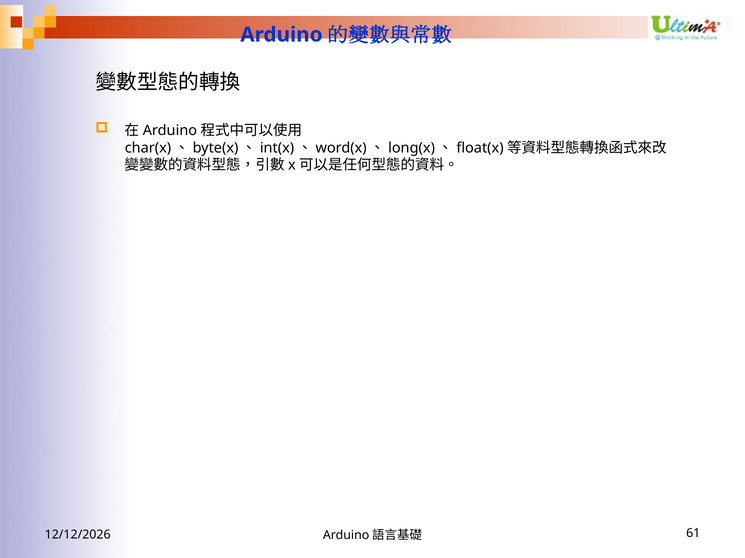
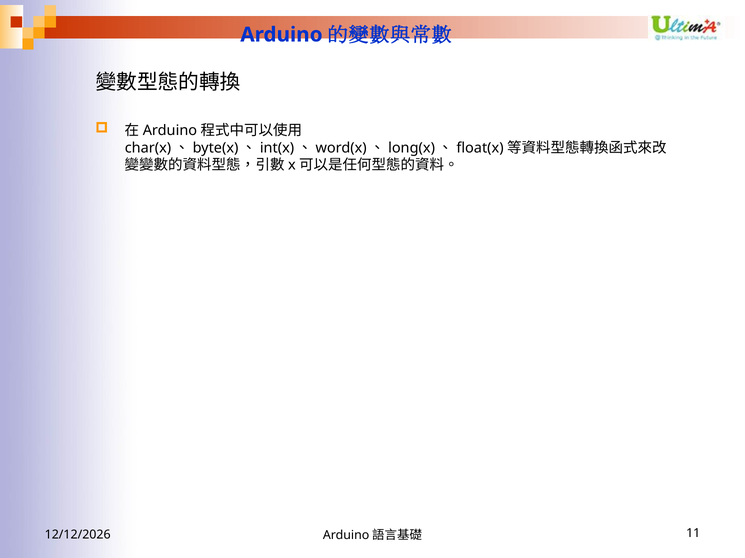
61: 61 -> 11
